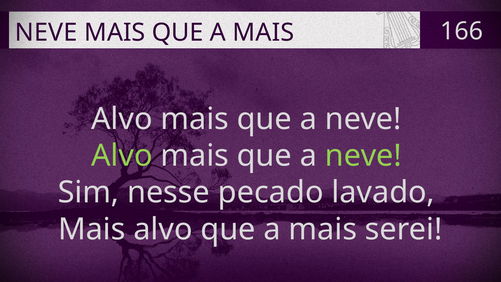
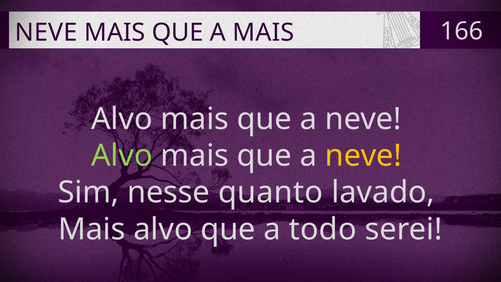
neve at (363, 156) colour: light green -> yellow
pecado: pecado -> quanto
alvo que a mais: mais -> todo
